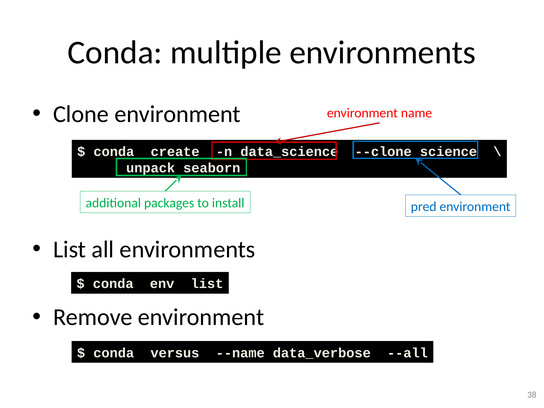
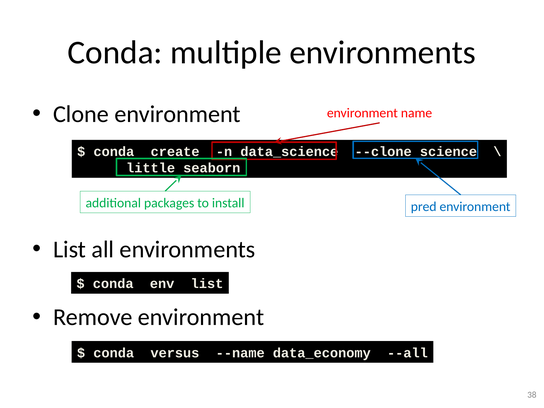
unpack: unpack -> little
data_verbose: data_verbose -> data_economy
